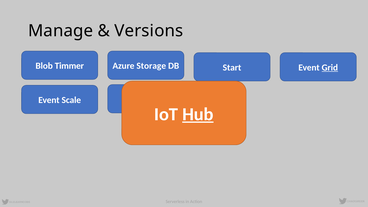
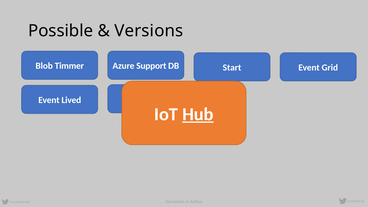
Manage: Manage -> Possible
Storage: Storage -> Support
Grid underline: present -> none
Scale: Scale -> Lived
